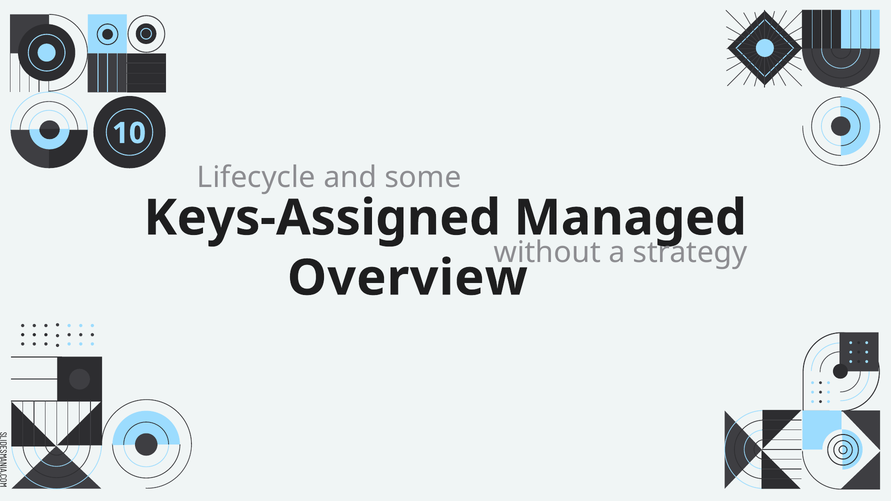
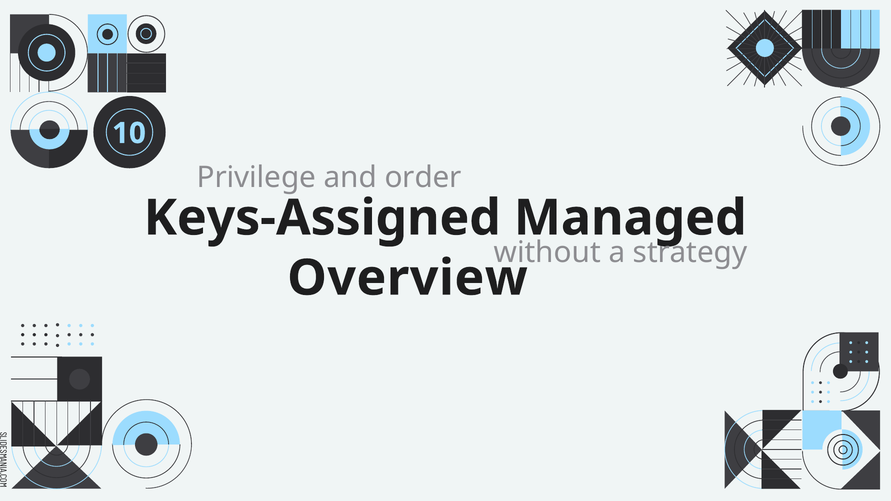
Lifecycle: Lifecycle -> Privilege
some: some -> order
